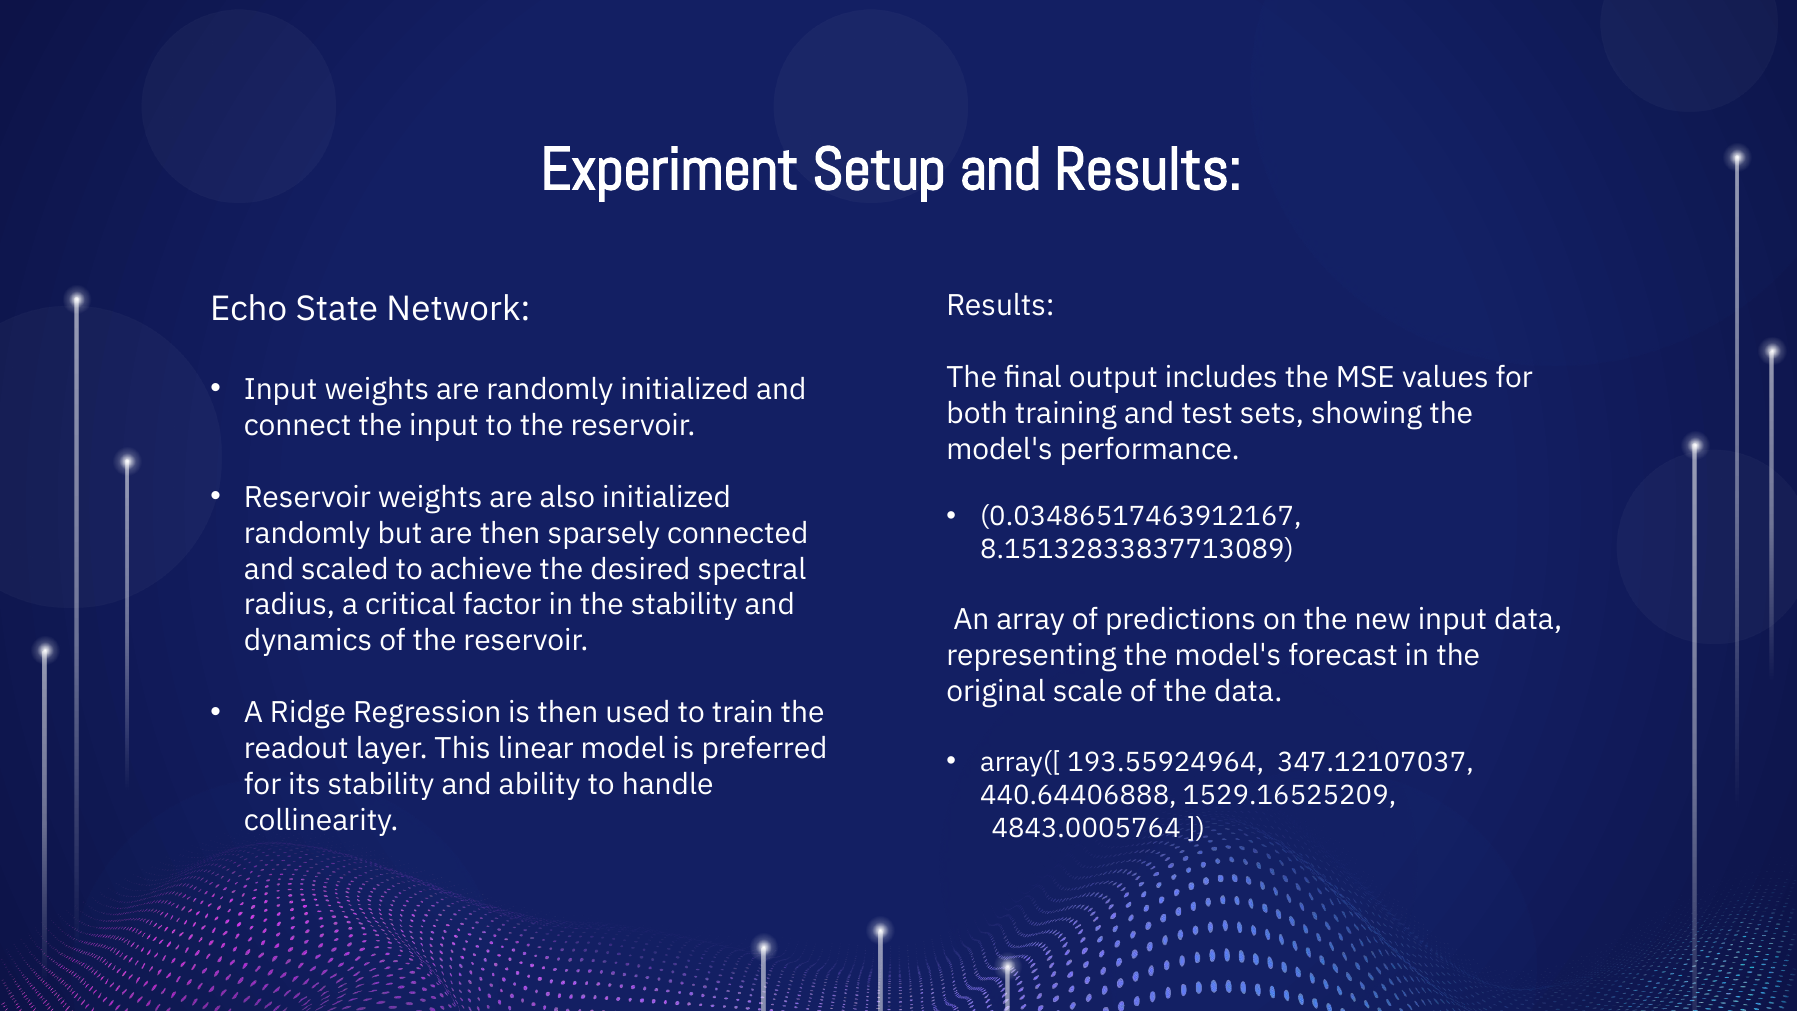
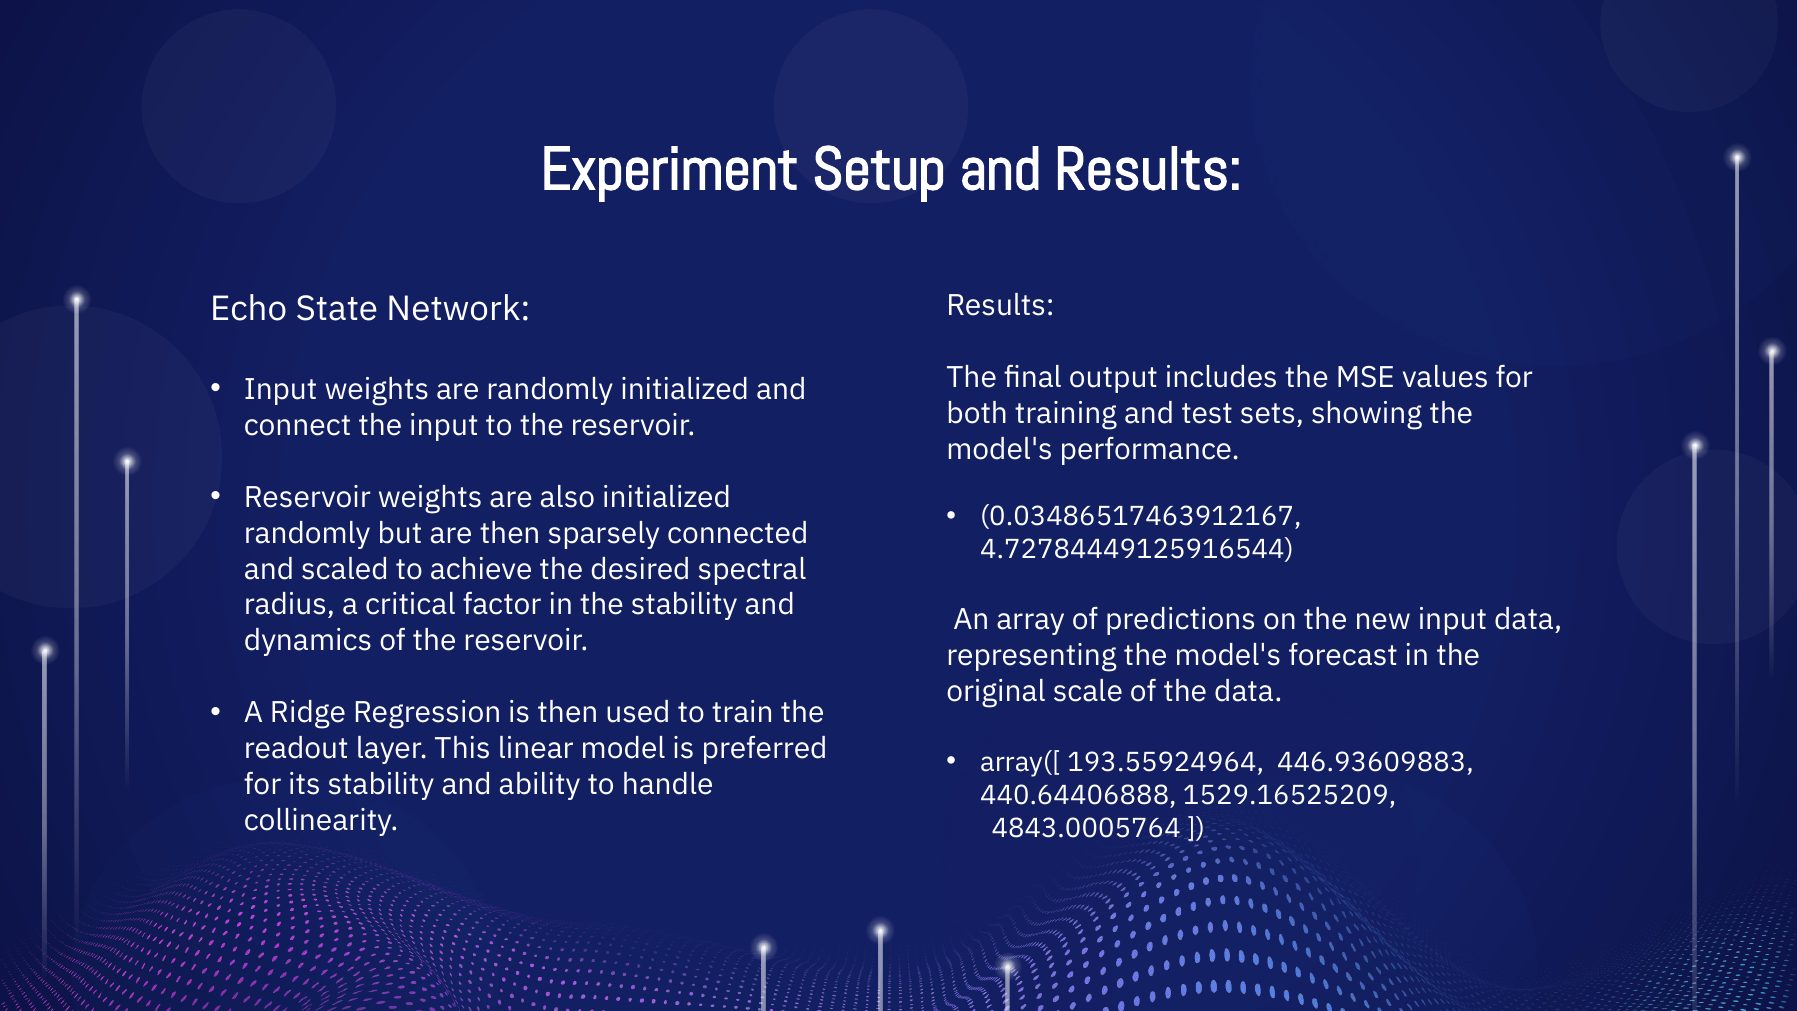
8.15132833837713089: 8.15132833837713089 -> 4.72784449125916544
347.12107037: 347.12107037 -> 446.93609883
